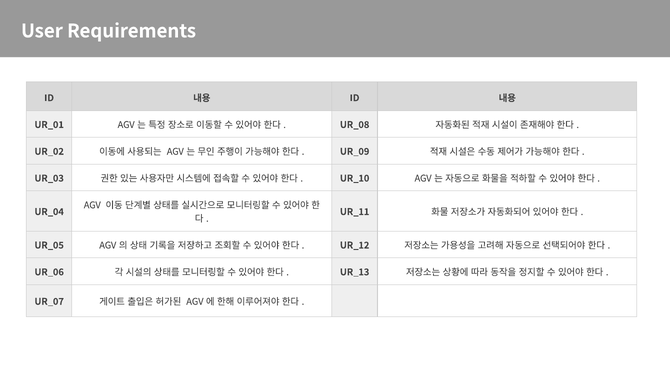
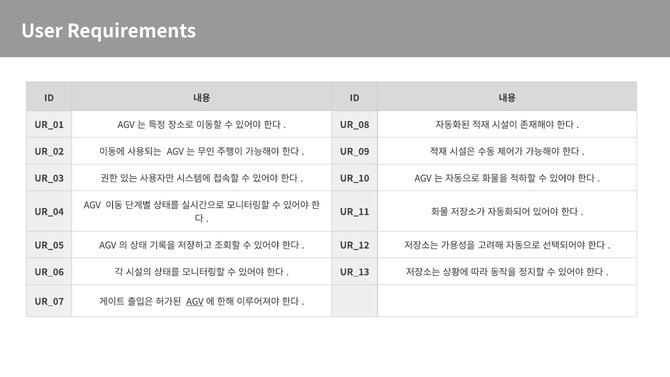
AGV at (195, 302) underline: none -> present
